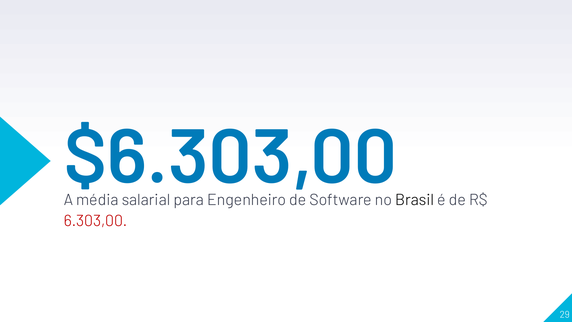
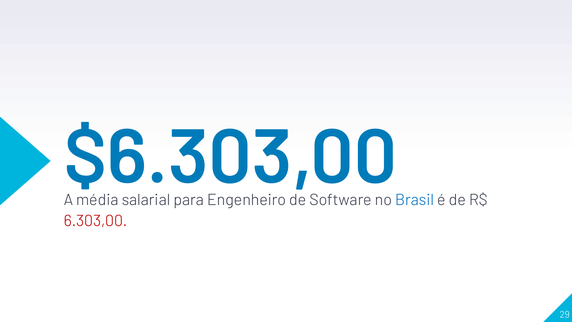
Brasil colour: black -> blue
